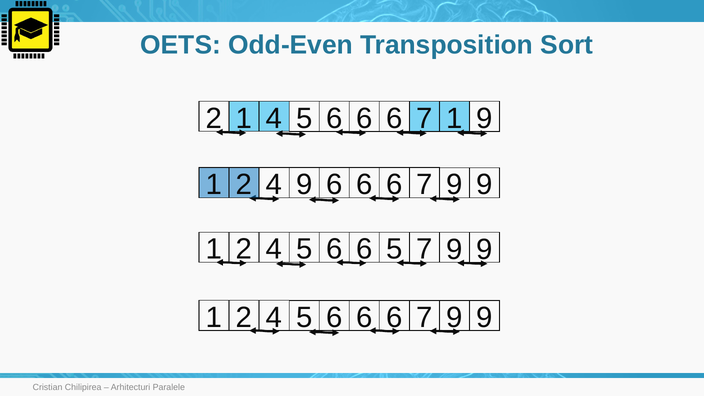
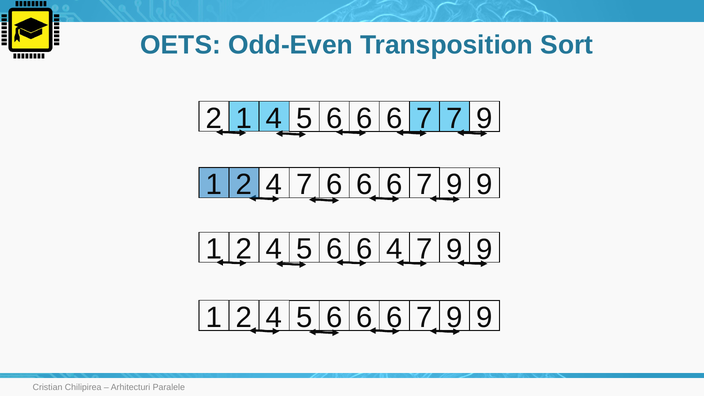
1 at (455, 118): 1 -> 7
2 4 9: 9 -> 7
6 5: 5 -> 4
